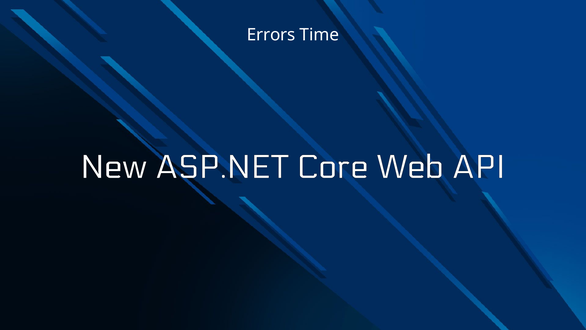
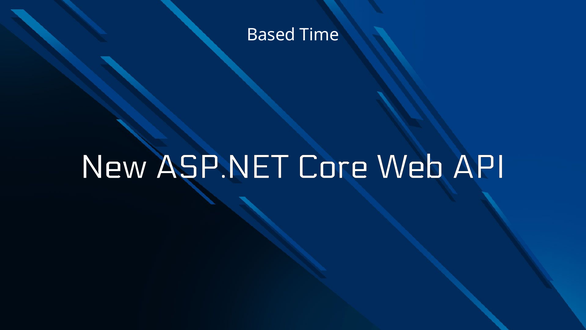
Errors: Errors -> Based
